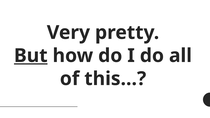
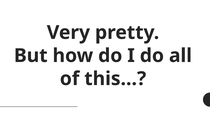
But underline: present -> none
